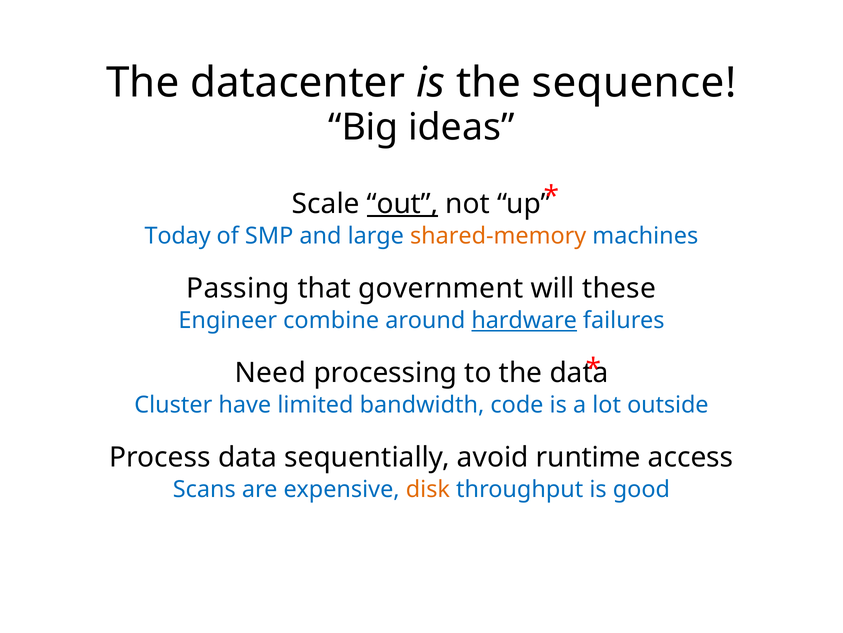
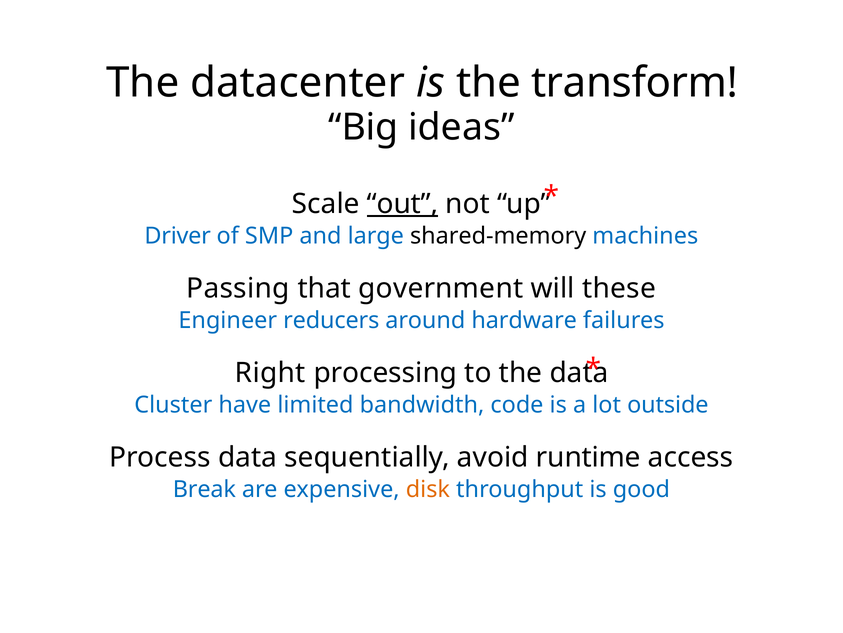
sequence: sequence -> transform
Today: Today -> Driver
shared-memory colour: orange -> black
combine: combine -> reducers
hardware underline: present -> none
Need: Need -> Right
Scans: Scans -> Break
